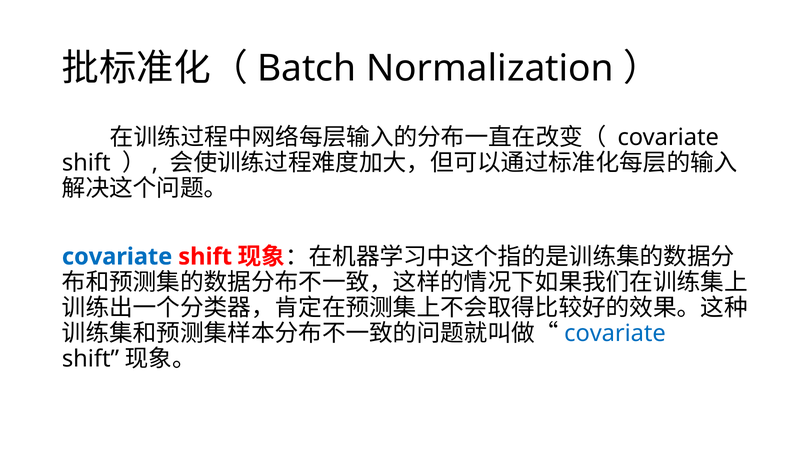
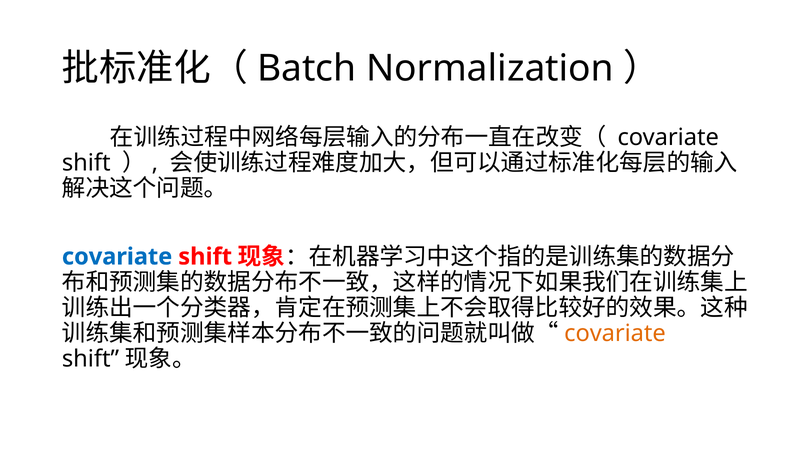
covariate at (615, 333) colour: blue -> orange
